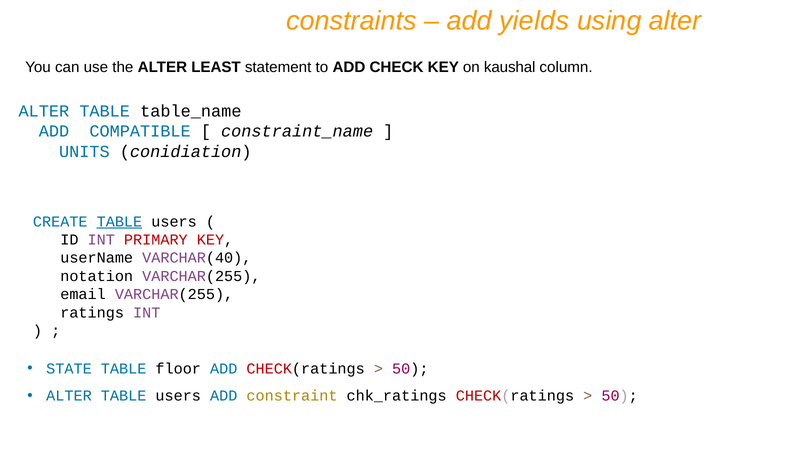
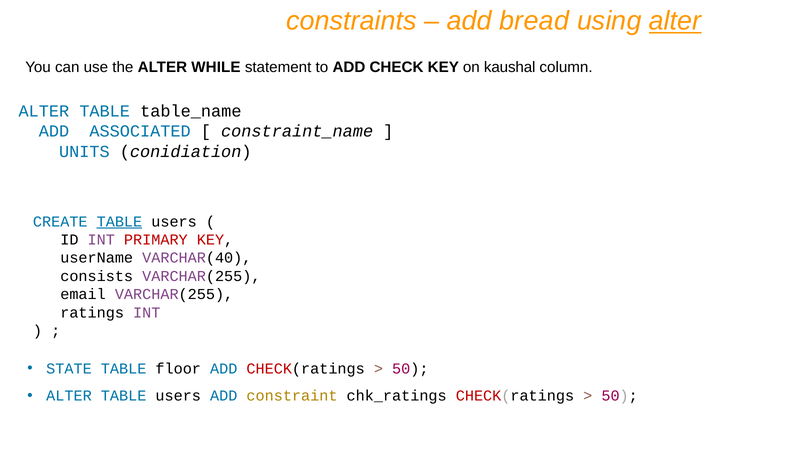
yields: yields -> bread
alter at (675, 21) underline: none -> present
LEAST: LEAST -> WHILE
COMPATIBLE: COMPATIBLE -> ASSOCIATED
notation: notation -> consists
